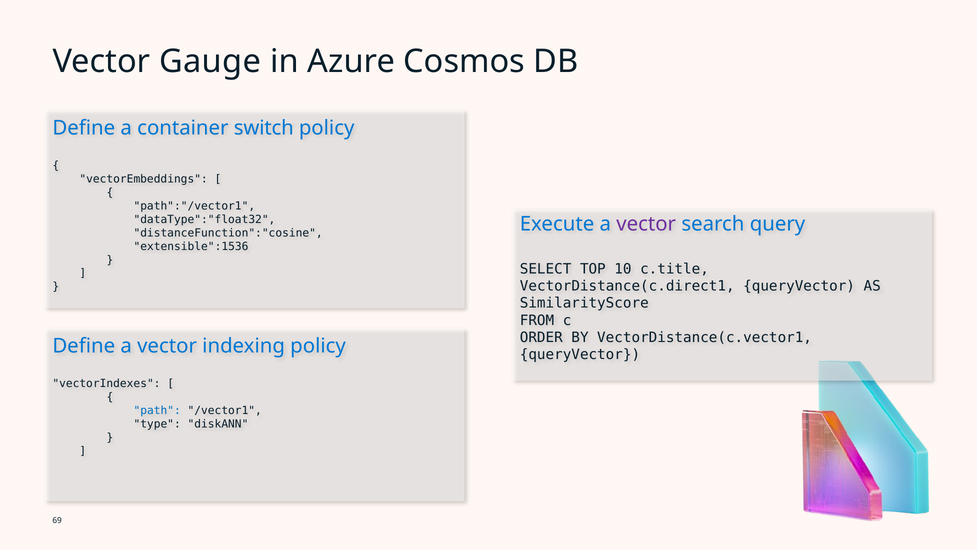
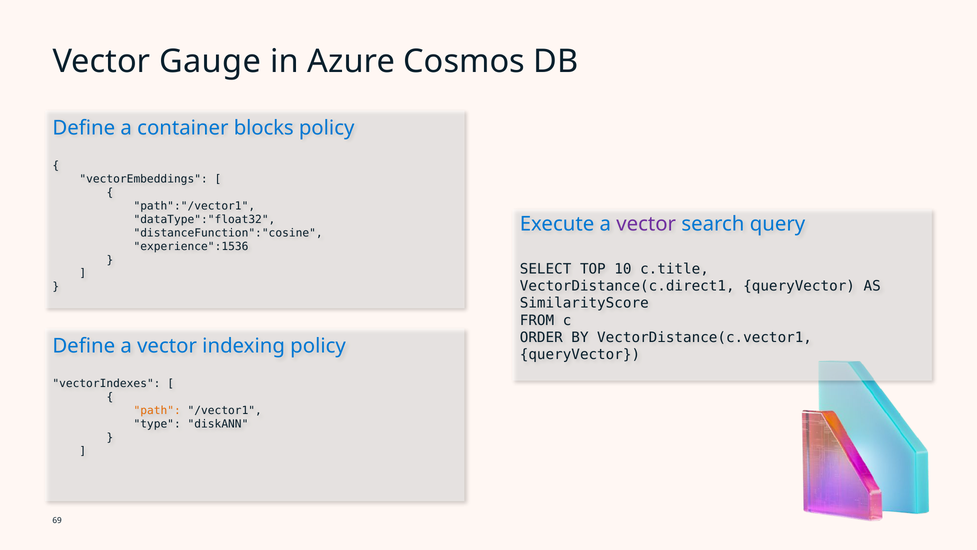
switch: switch -> blocks
extensible":1536: extensible":1536 -> experience":1536
path colour: blue -> orange
